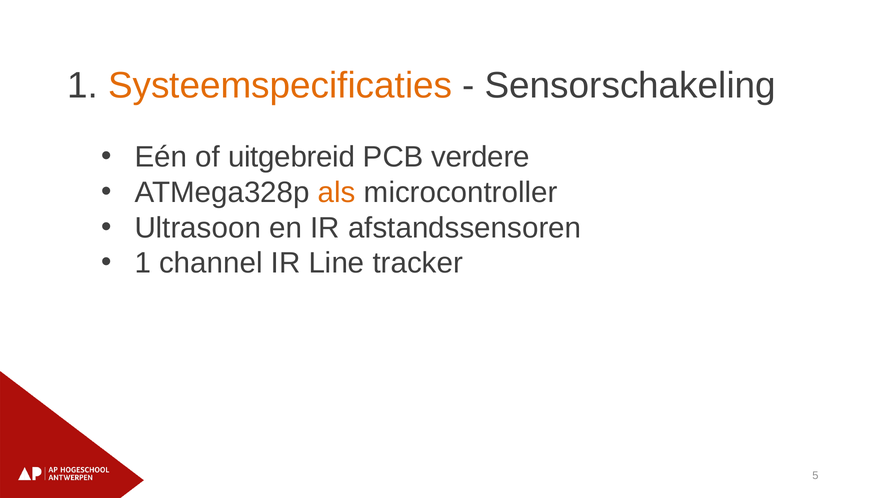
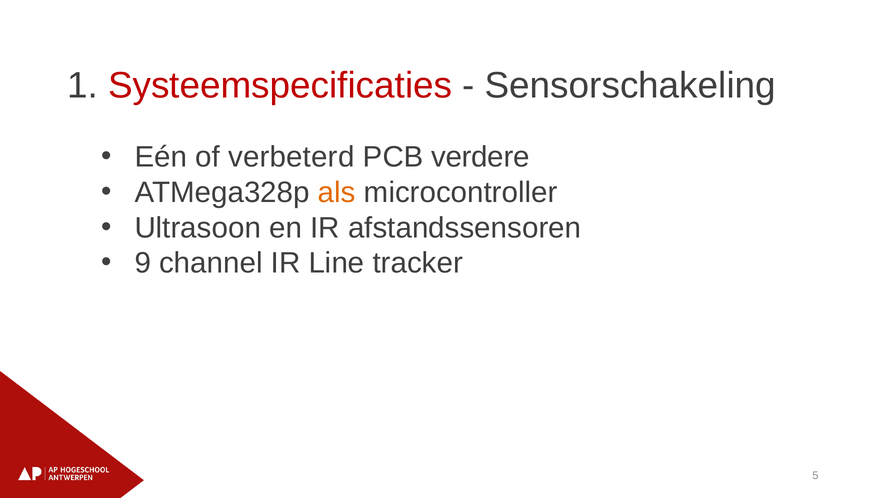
Systeemspecificaties colour: orange -> red
uitgebreid: uitgebreid -> verbeterd
1 at (143, 263): 1 -> 9
